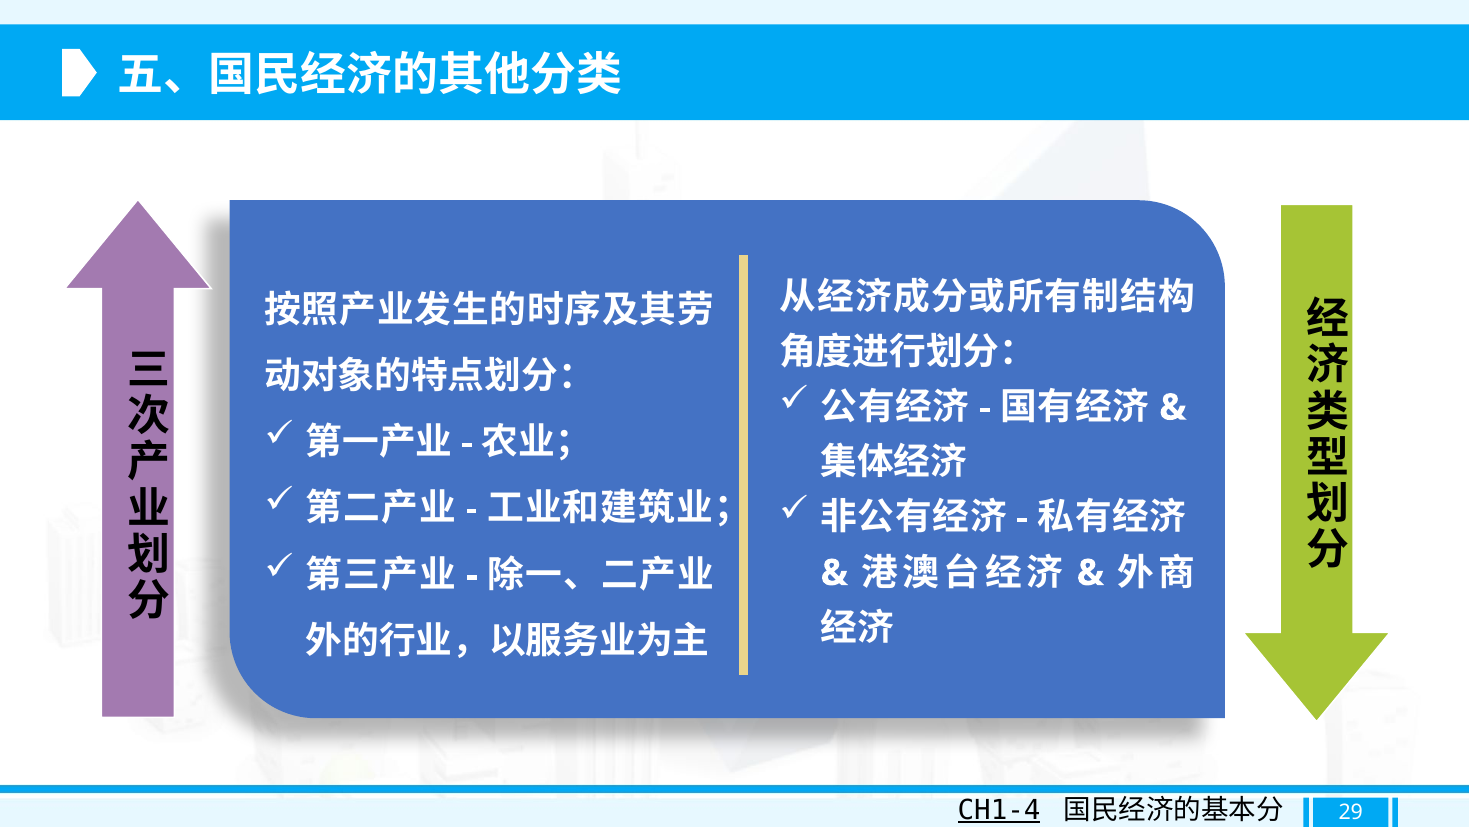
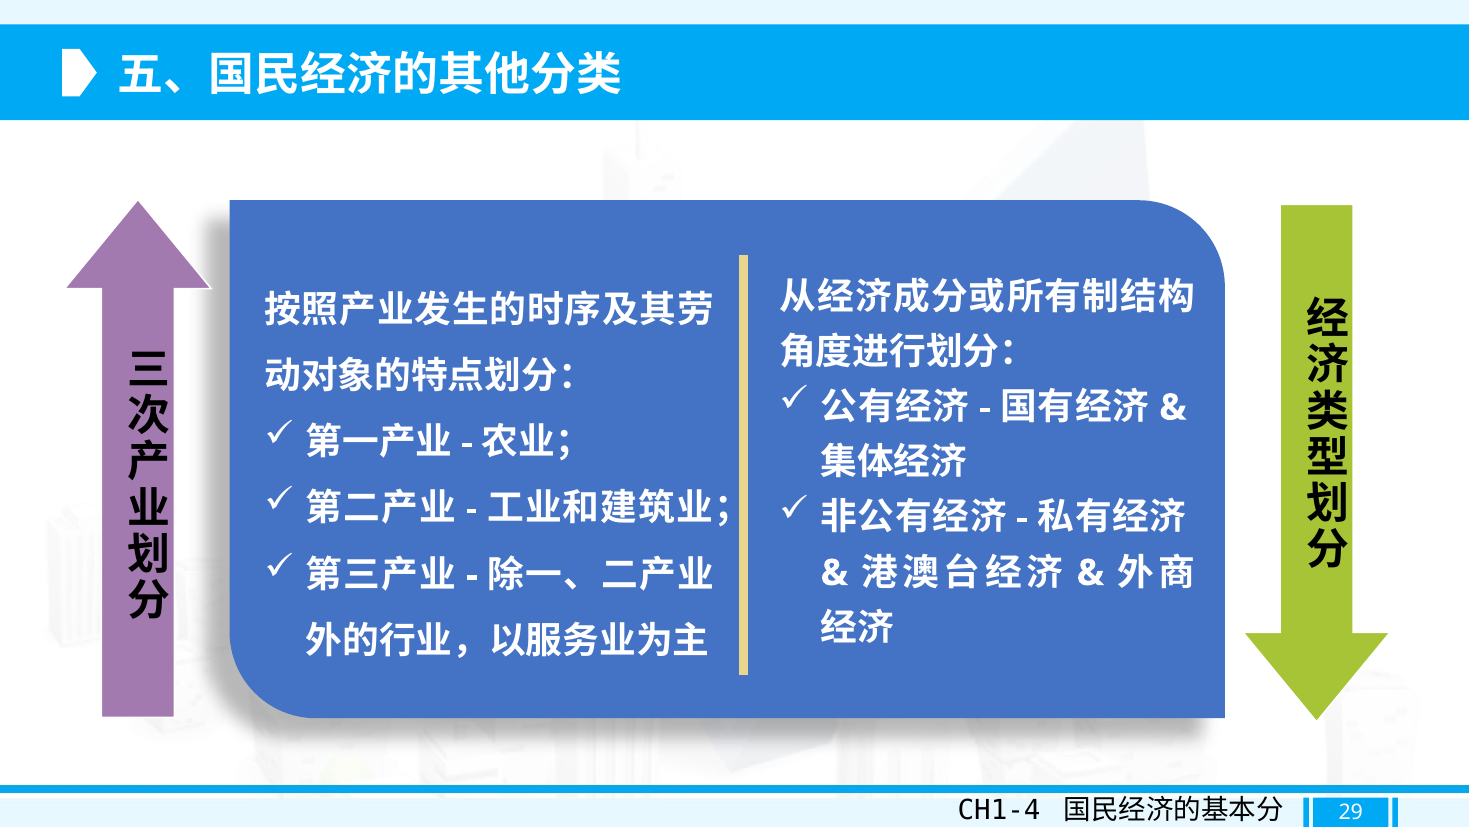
CH1-4 underline: present -> none
